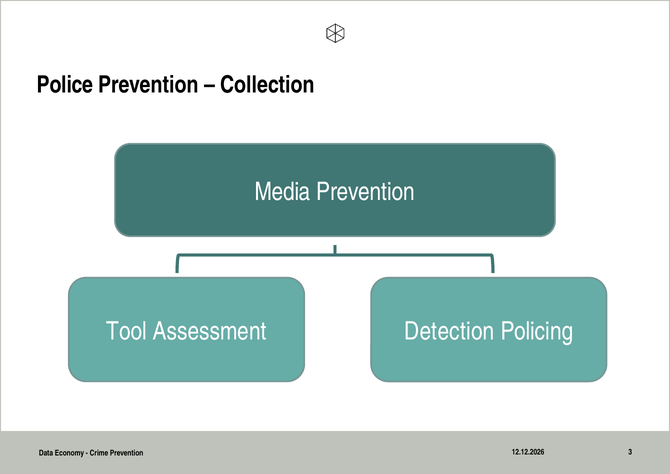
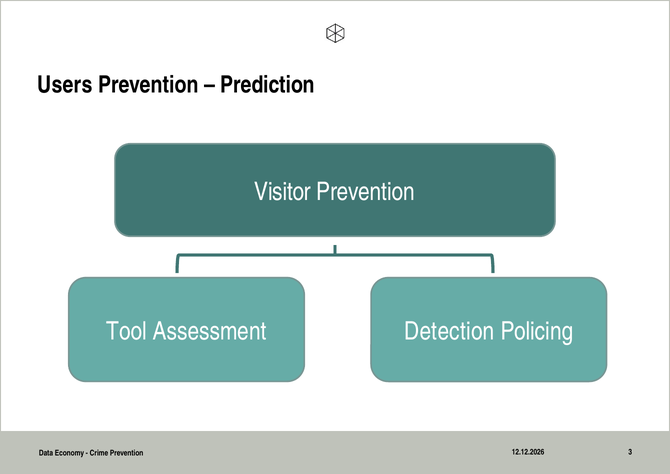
Police: Police -> Users
Collection: Collection -> Prediction
Media: Media -> Visitor
